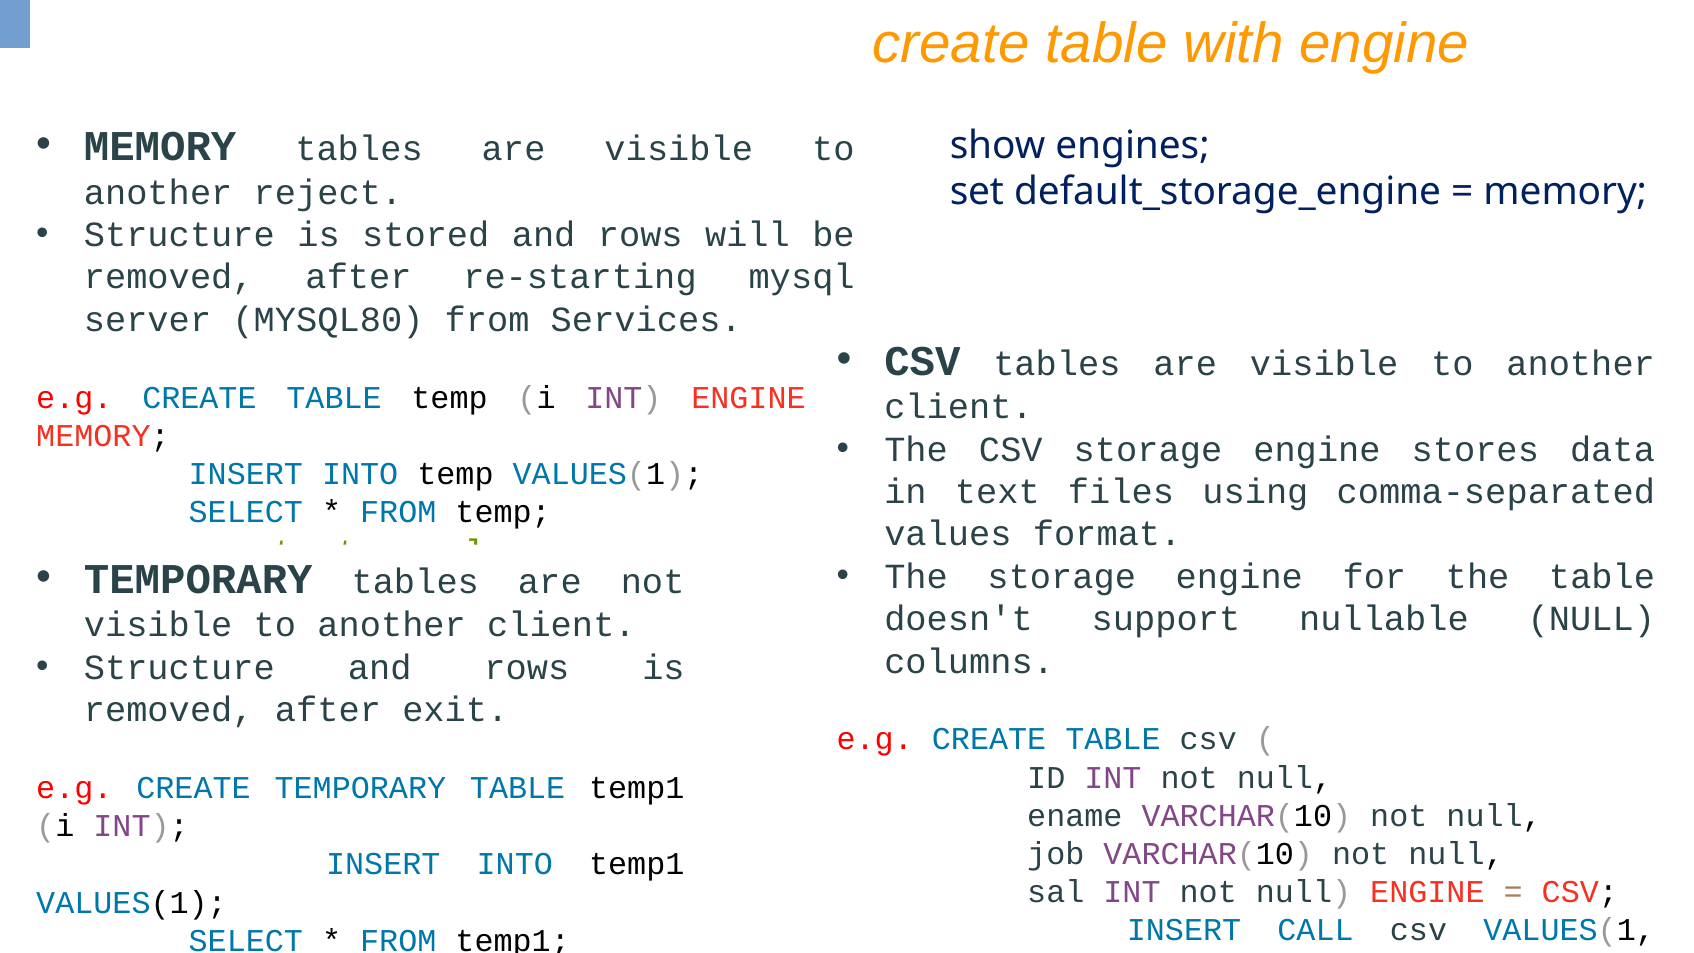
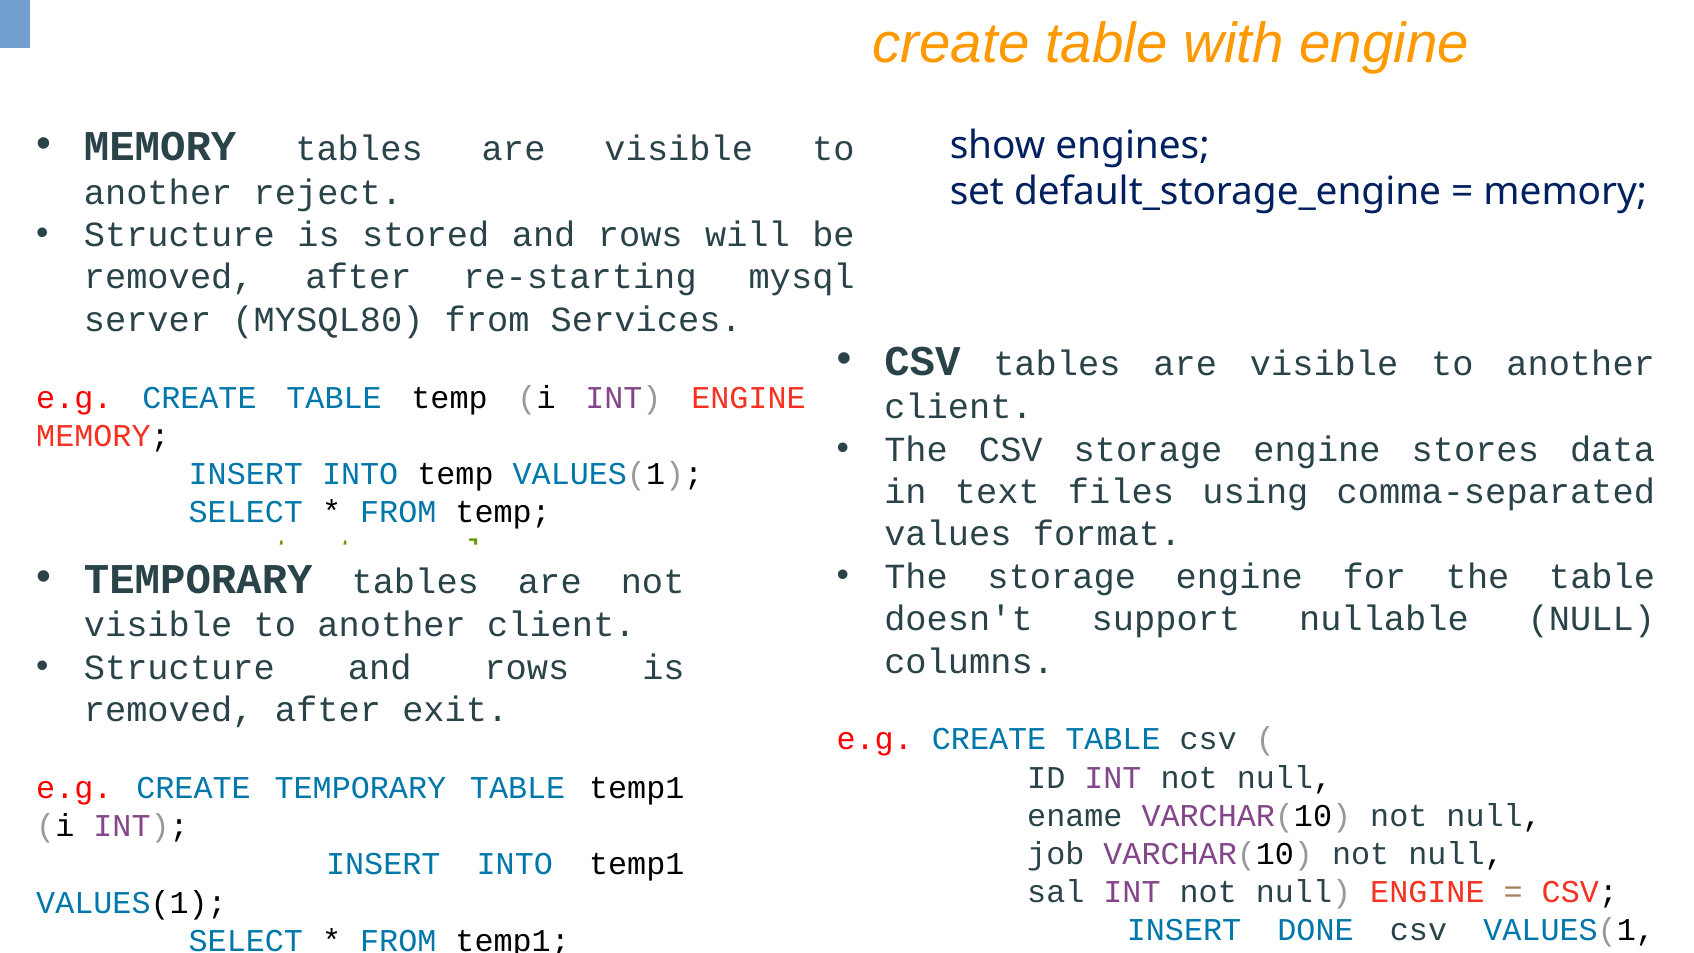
CALL: CALL -> DONE
